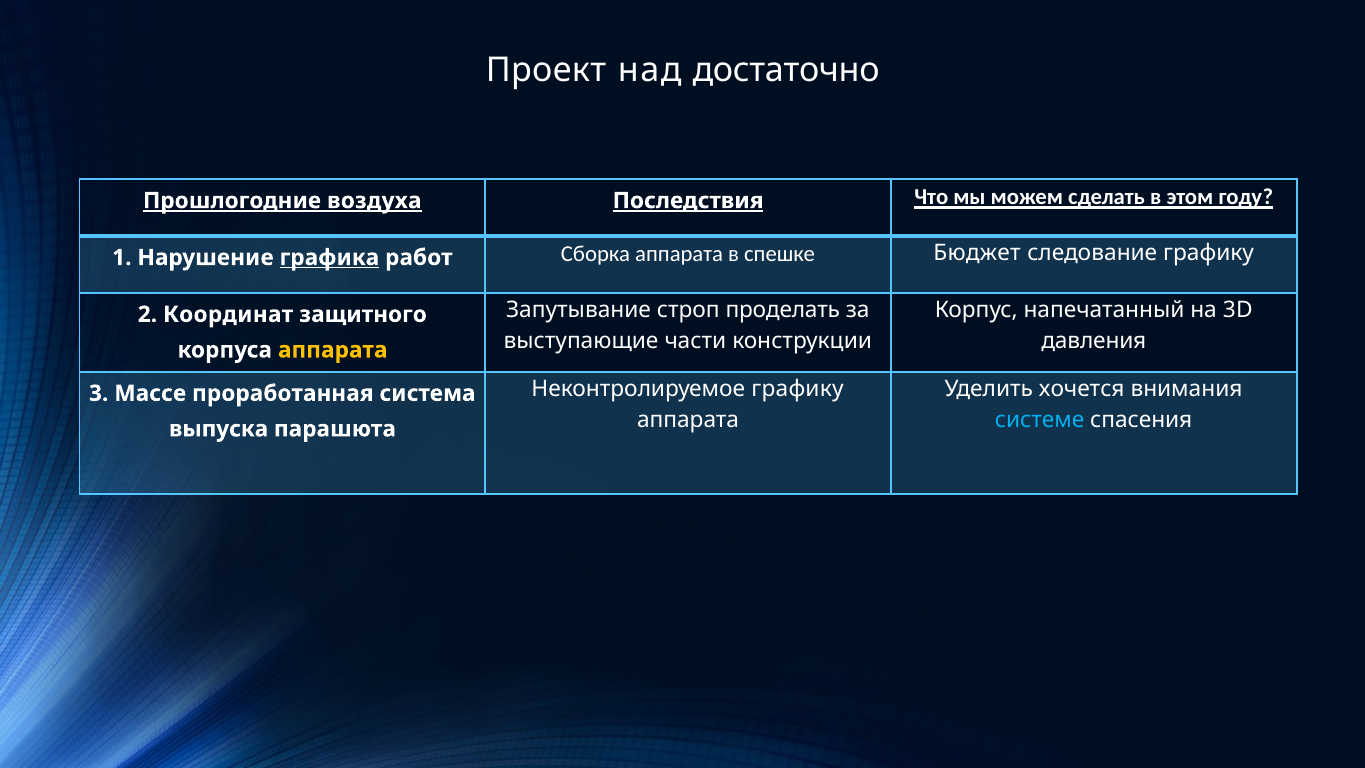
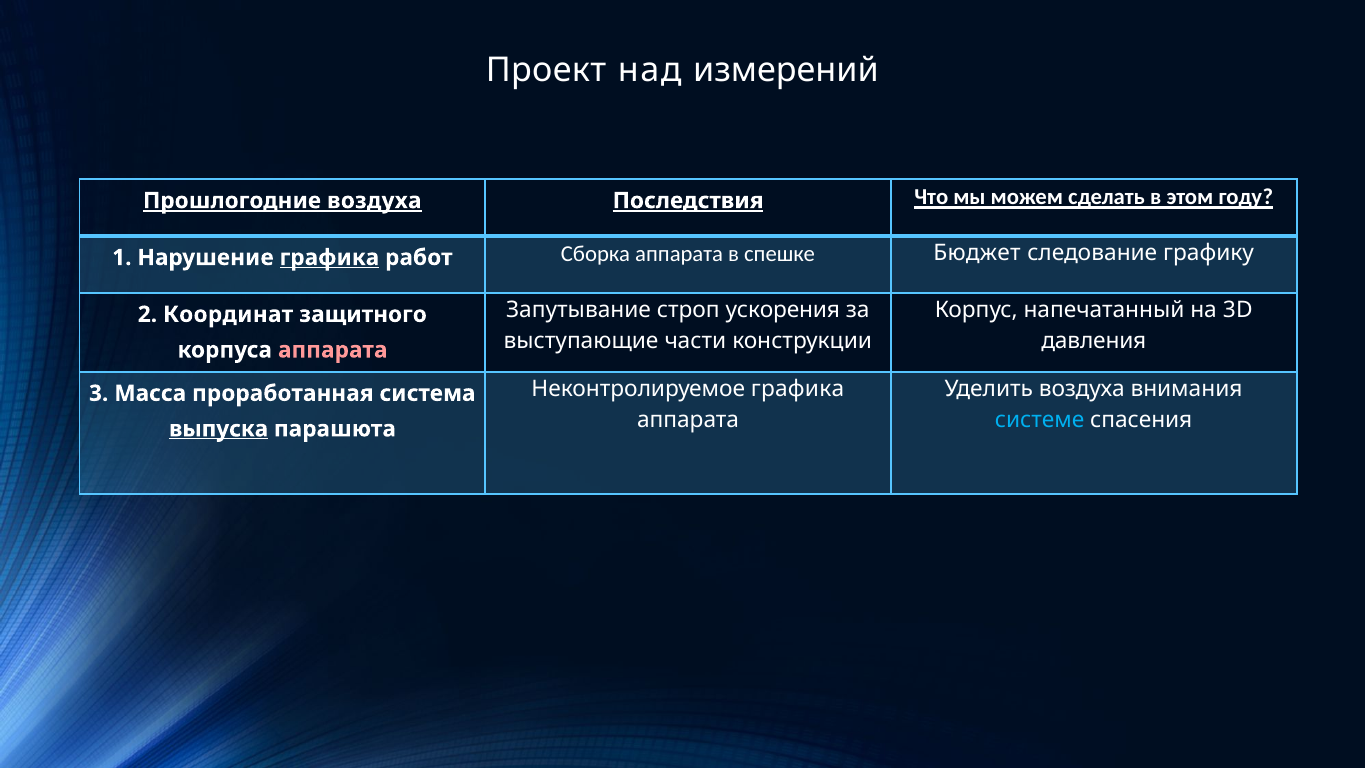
достаточно: достаточно -> измерений
проделать: проделать -> ускорения
аппарата at (333, 350) colour: yellow -> pink
Неконтролируемое графику: графику -> графика
Уделить хочется: хочется -> воздуха
Массе: Массе -> Масса
выпуска underline: none -> present
